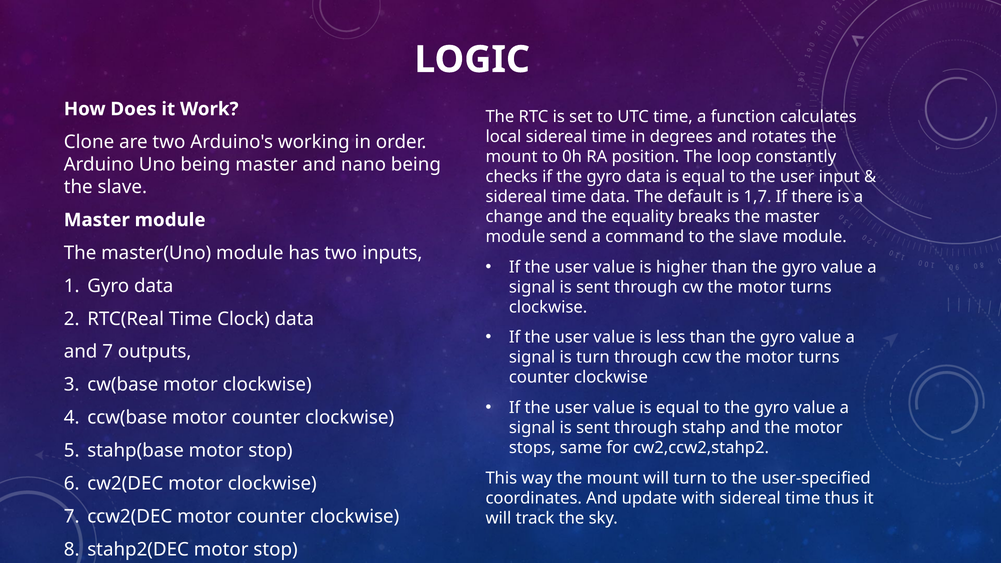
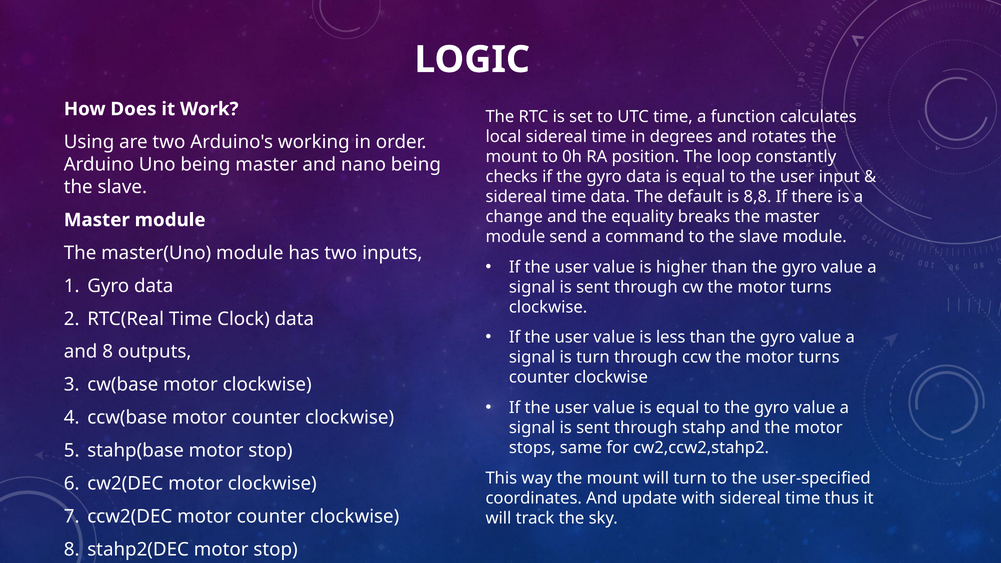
Clone: Clone -> Using
1,7: 1,7 -> 8,8
and 7: 7 -> 8
